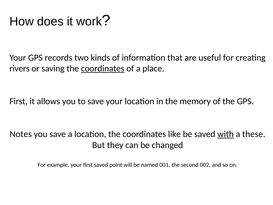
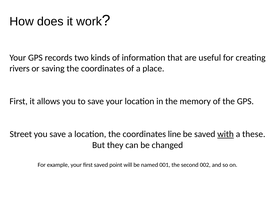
coordinates at (103, 68) underline: present -> none
Notes: Notes -> Street
like: like -> line
